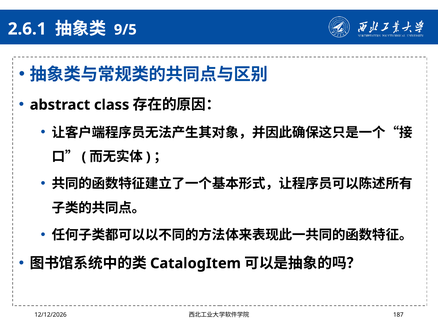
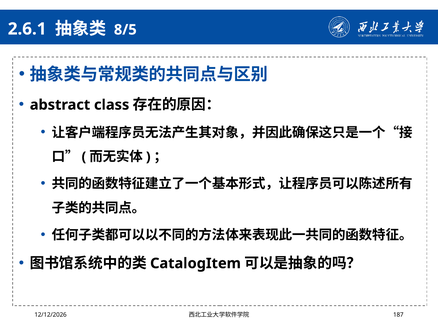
9/5: 9/5 -> 8/5
